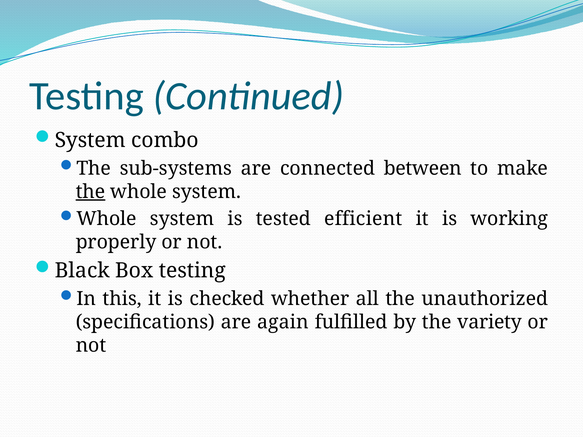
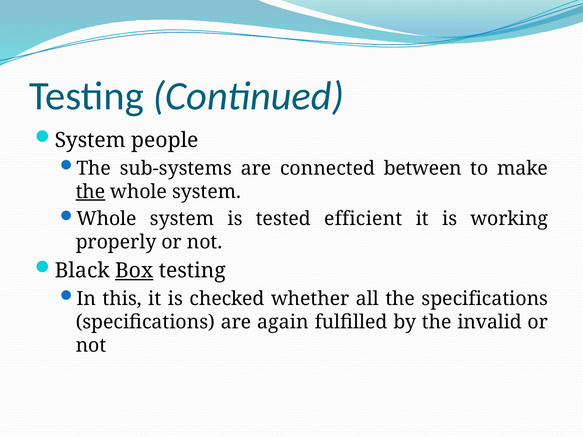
combo: combo -> people
Box underline: none -> present
the unauthorized: unauthorized -> specifications
variety: variety -> invalid
